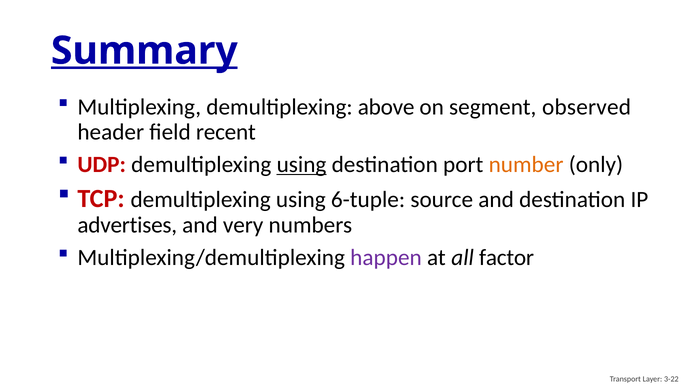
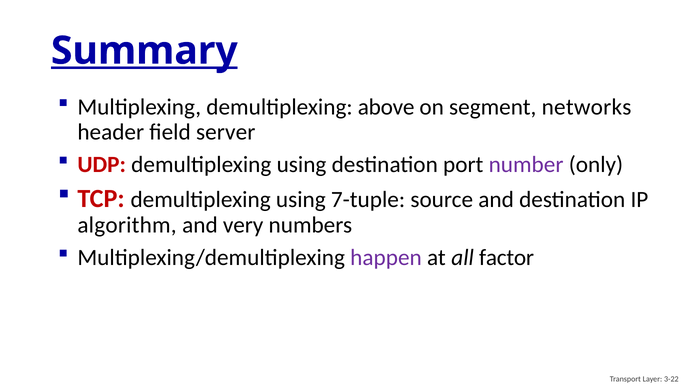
observed: observed -> networks
recent: recent -> server
using at (302, 165) underline: present -> none
number colour: orange -> purple
6-tuple: 6-tuple -> 7-tuple
advertises: advertises -> algorithm
